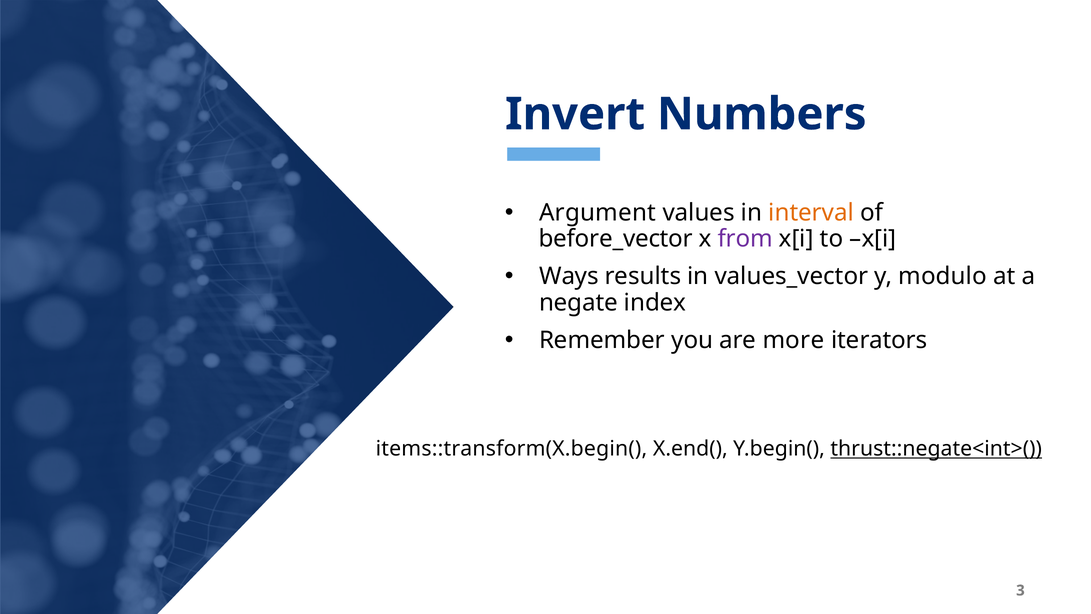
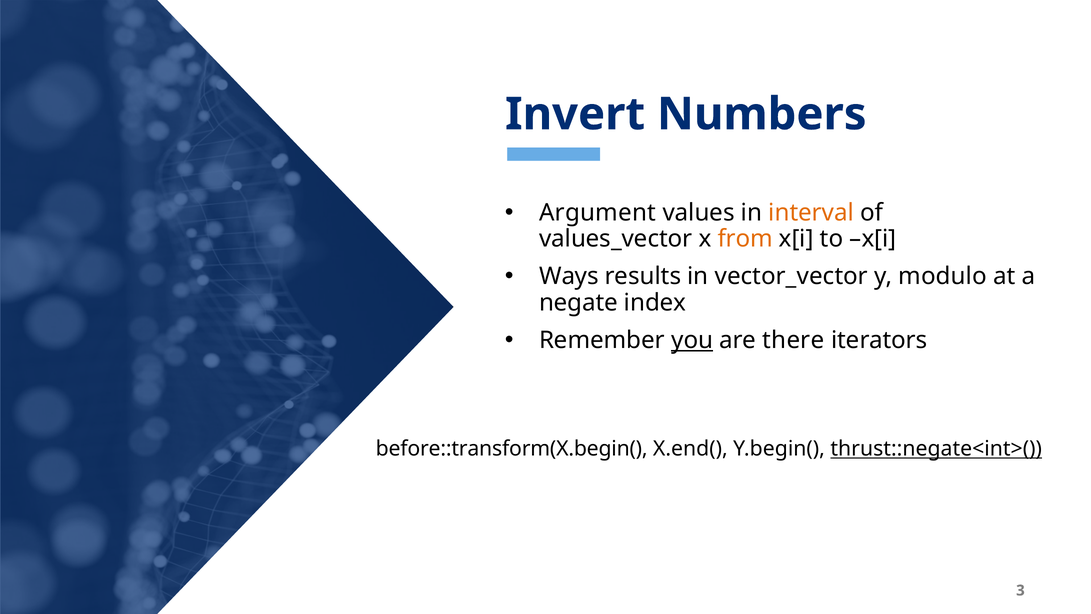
before_vector: before_vector -> values_vector
from colour: purple -> orange
values_vector: values_vector -> vector_vector
you underline: none -> present
more: more -> there
items::transform(X.begin(: items::transform(X.begin( -> before::transform(X.begin(
